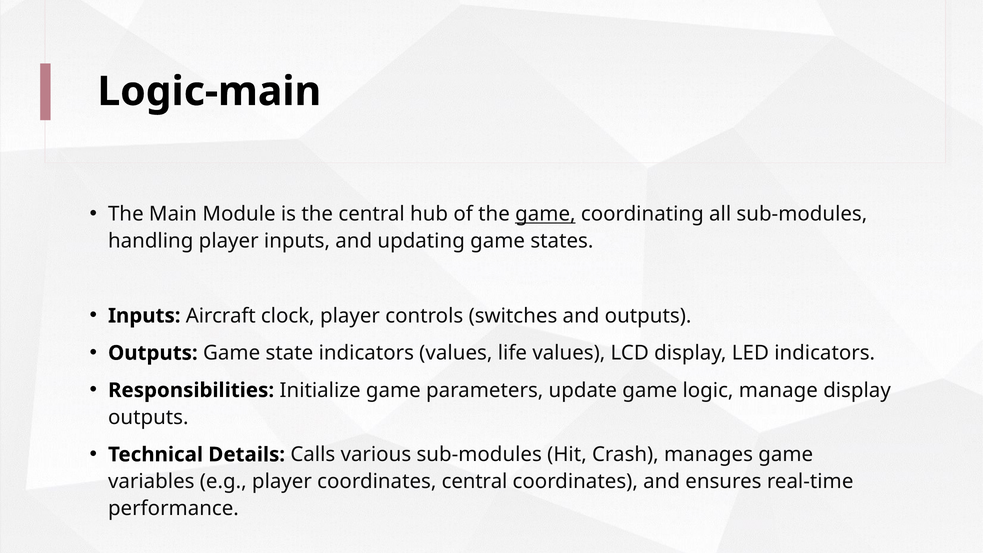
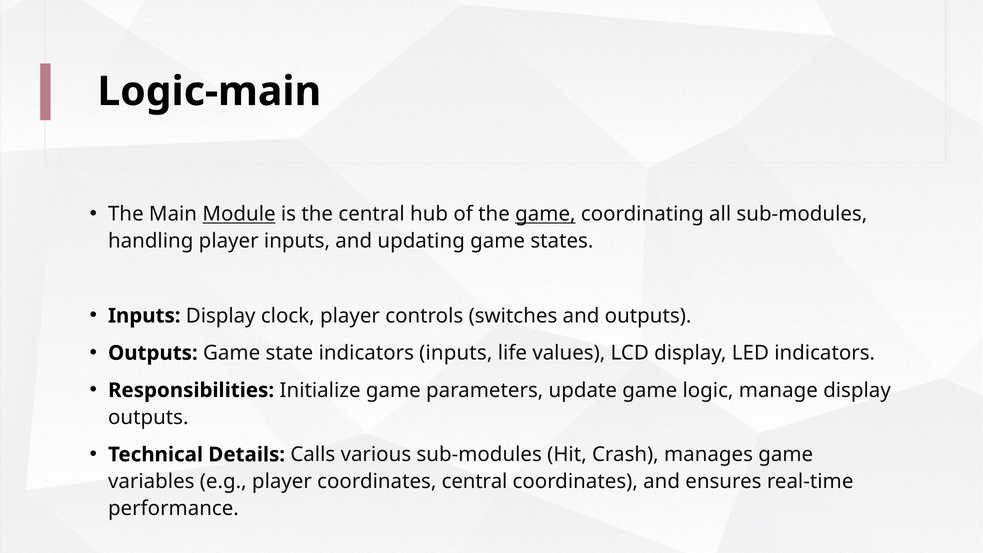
Module underline: none -> present
Inputs Aircraft: Aircraft -> Display
indicators values: values -> inputs
